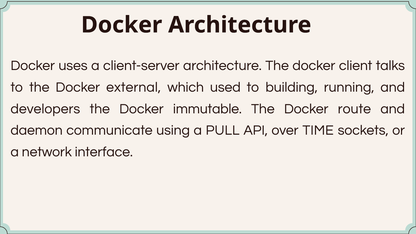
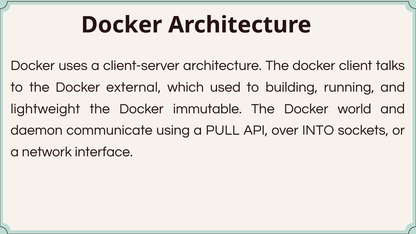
developers: developers -> lightweight
route: route -> world
TIME: TIME -> INTO
